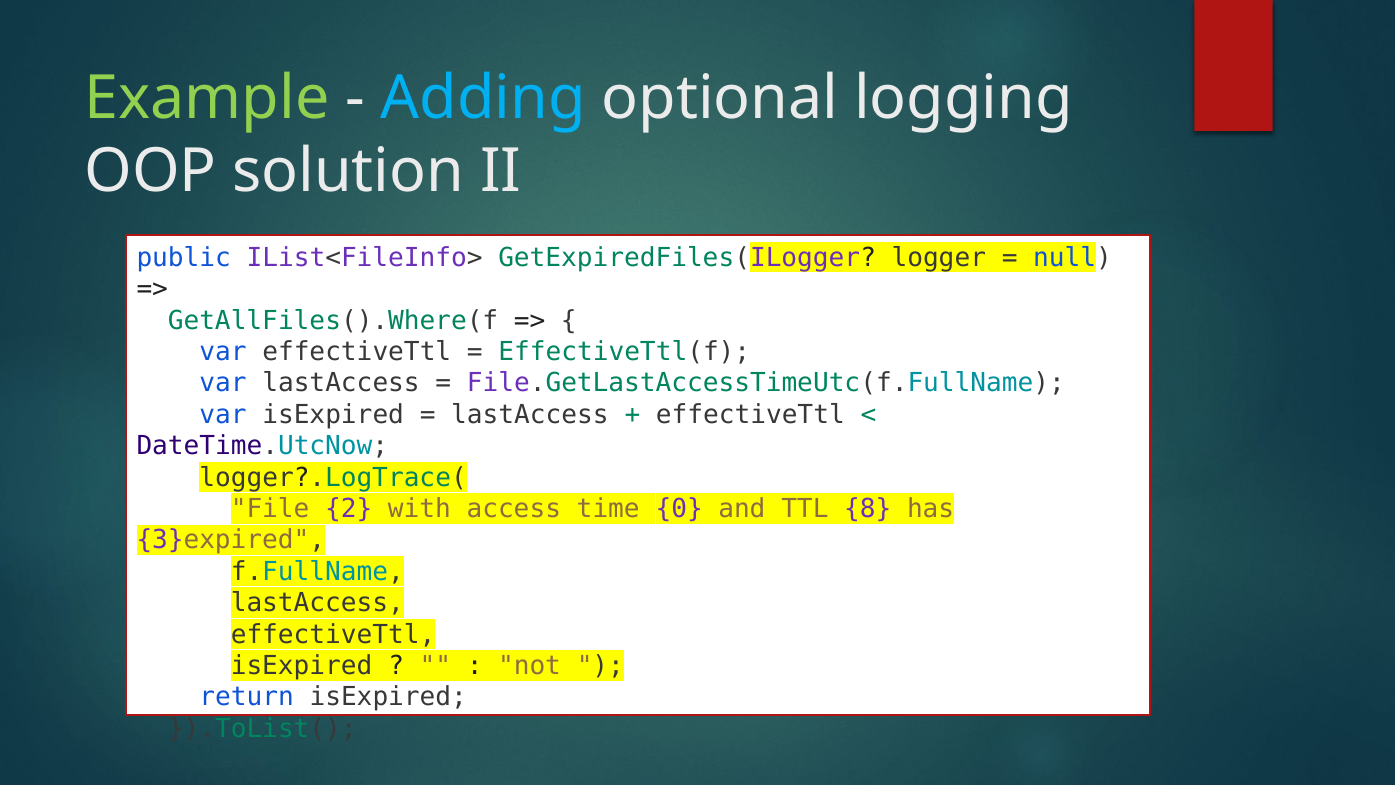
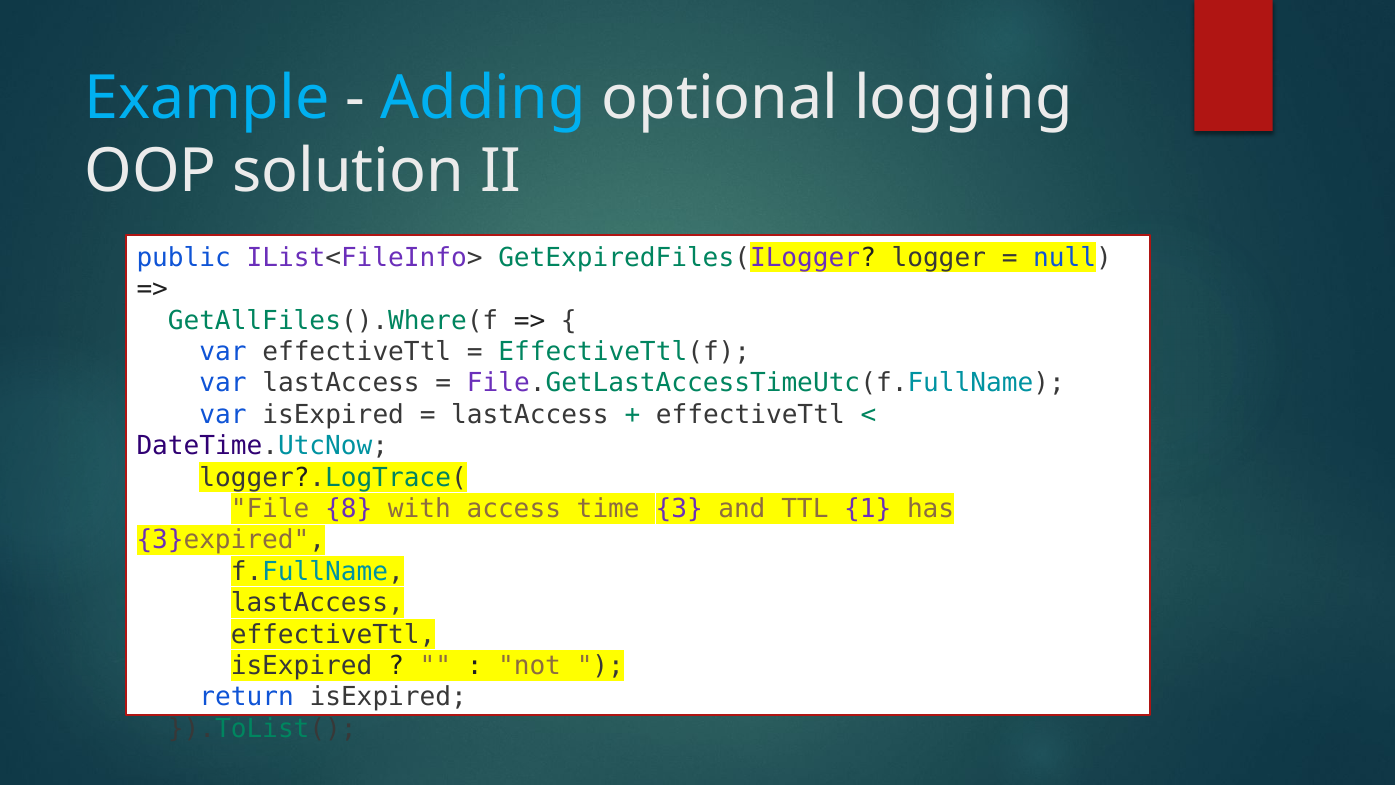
Example colour: light green -> light blue
2: 2 -> 8
0: 0 -> 3
8: 8 -> 1
